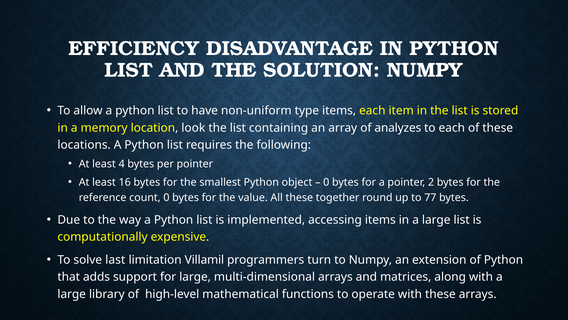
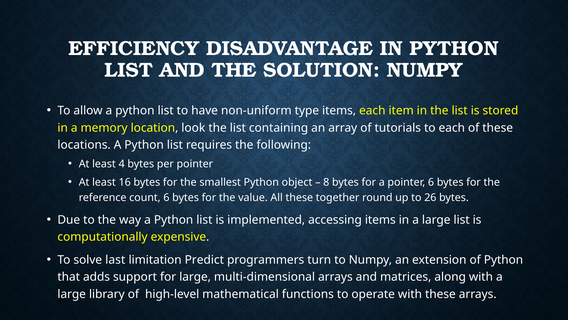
analyzes: analyzes -> tutorials
0 at (326, 182): 0 -> 8
pointer 2: 2 -> 6
count 0: 0 -> 6
77: 77 -> 26
Villamil: Villamil -> Predict
